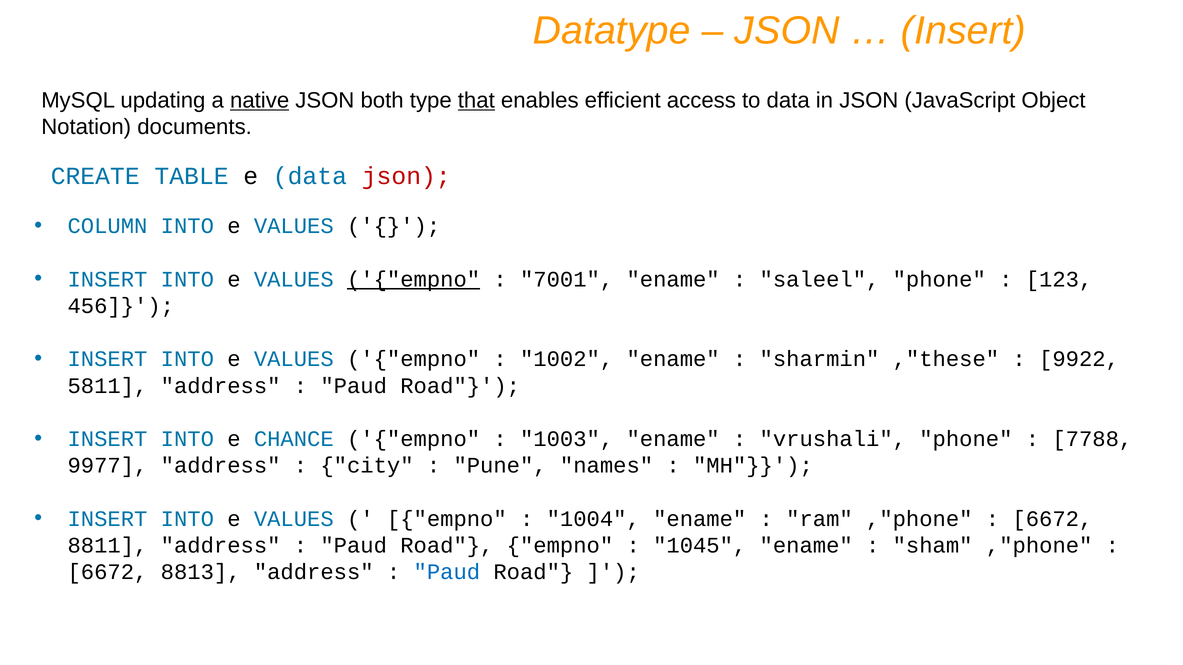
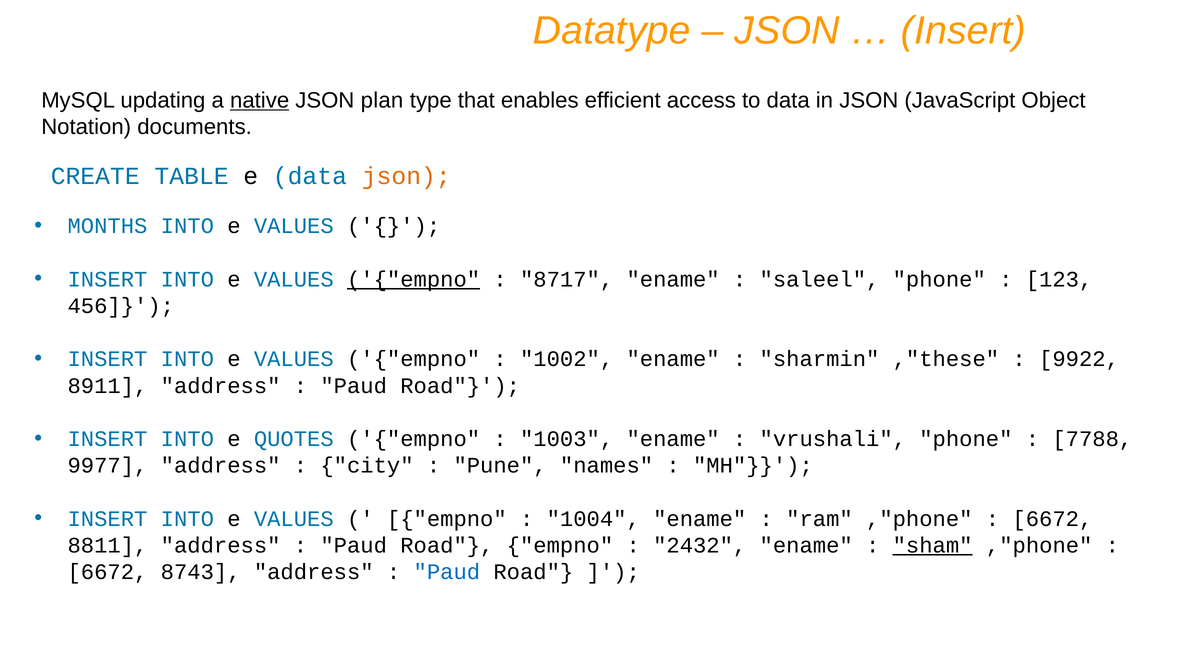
both: both -> plan
that underline: present -> none
json at (406, 176) colour: red -> orange
COLUMN: COLUMN -> MONTHS
7001: 7001 -> 8717
5811: 5811 -> 8911
CHANCE: CHANCE -> QUOTES
1045: 1045 -> 2432
sham underline: none -> present
8813: 8813 -> 8743
